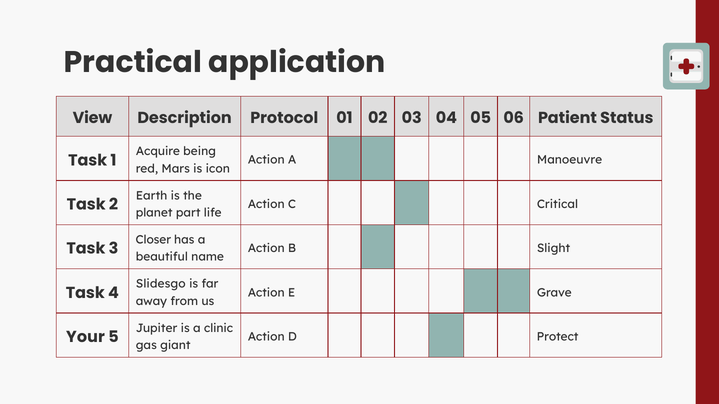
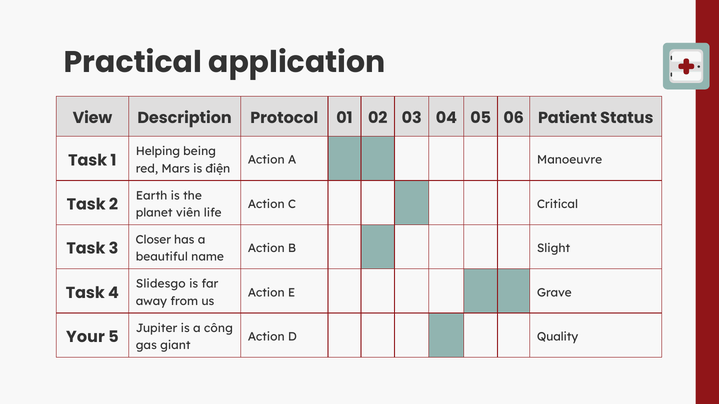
Acquire: Acquire -> Helping
icon: icon -> điện
part: part -> viên
clinic: clinic -> công
Protect: Protect -> Quality
